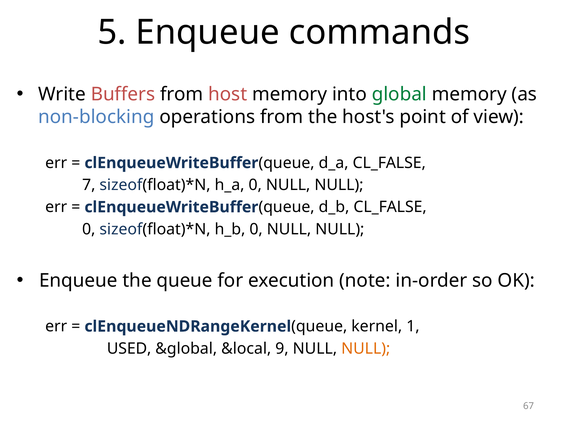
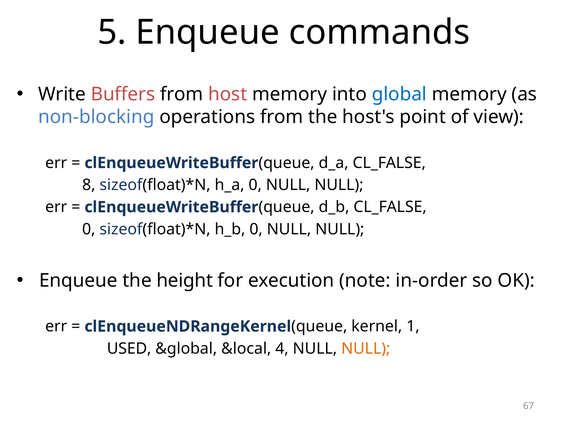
global colour: green -> blue
7: 7 -> 8
the queue: queue -> height
9: 9 -> 4
